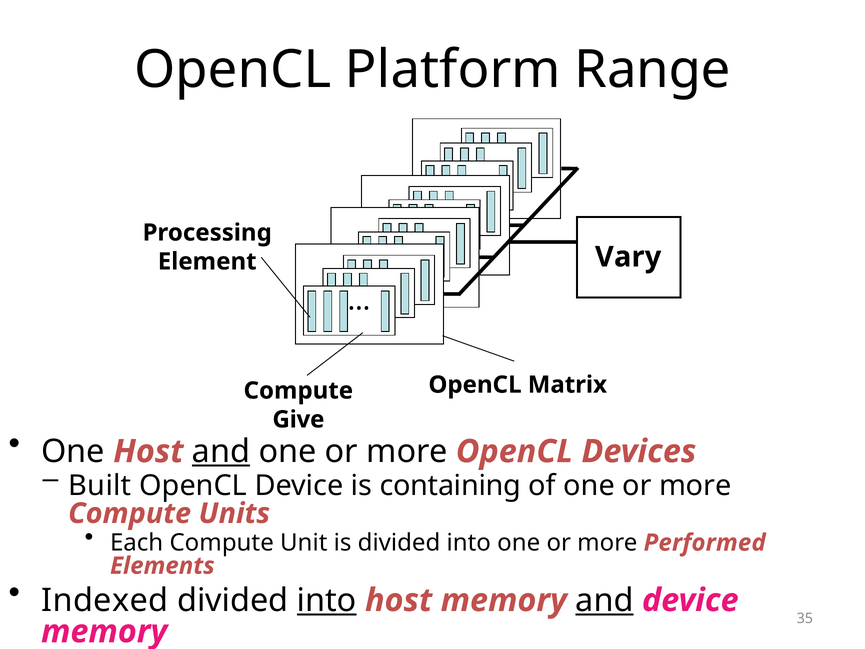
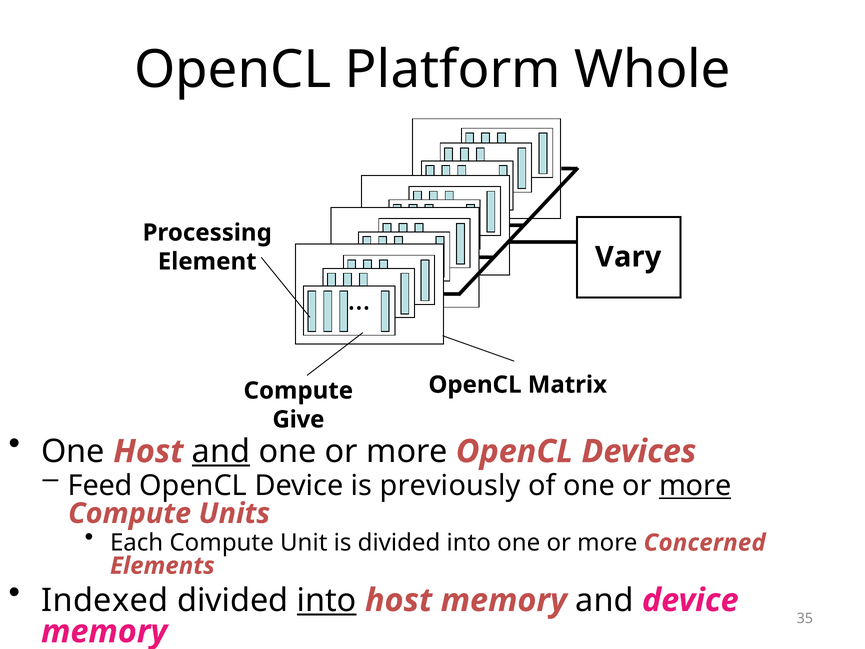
Range: Range -> Whole
Built: Built -> Feed
containing: containing -> previously
more at (695, 486) underline: none -> present
Performed: Performed -> Concerned
and at (604, 600) underline: present -> none
